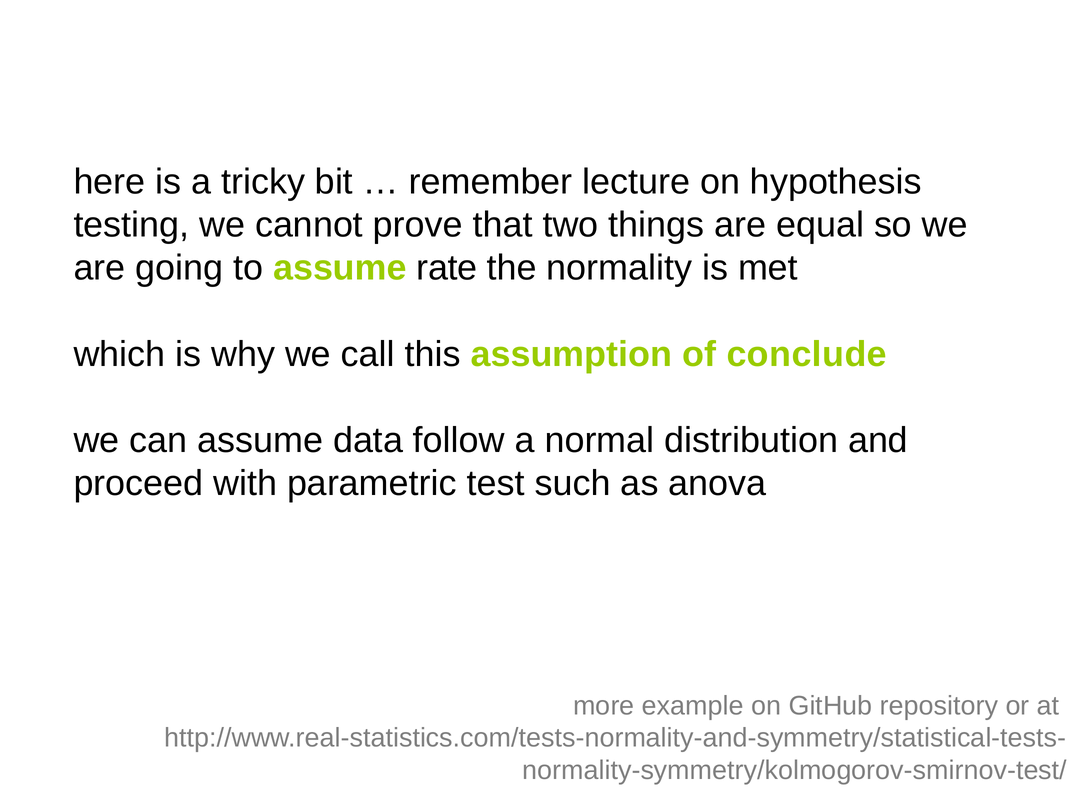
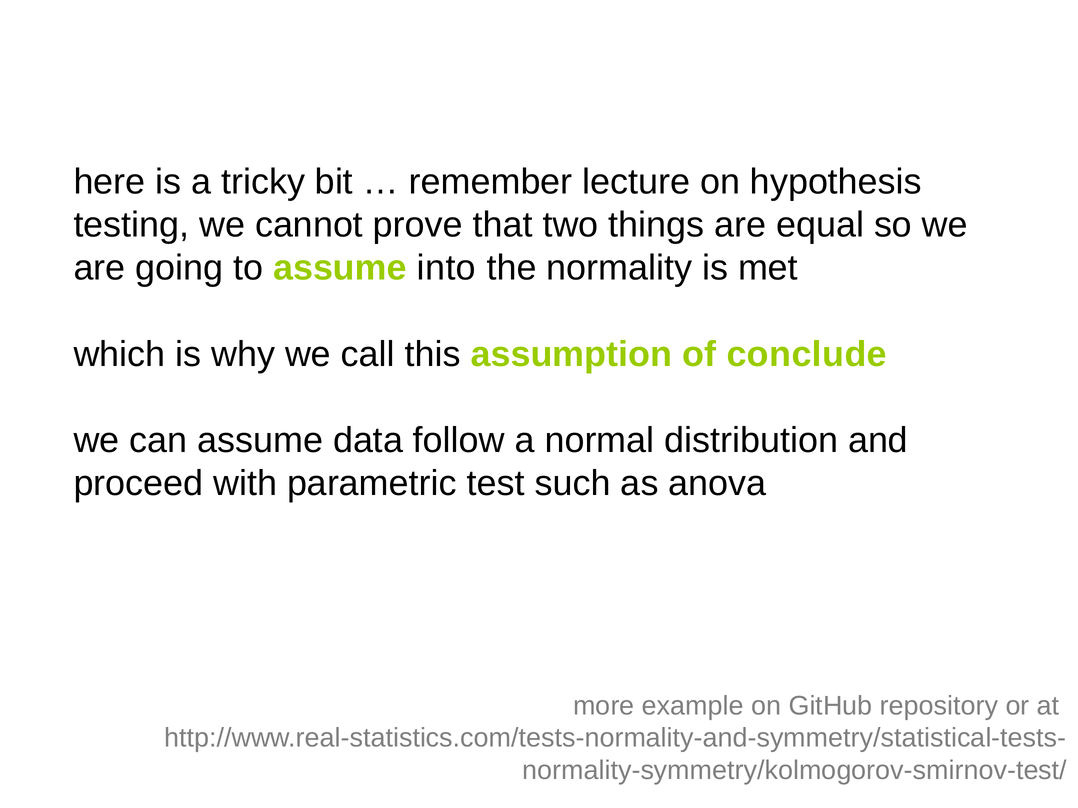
rate: rate -> into
